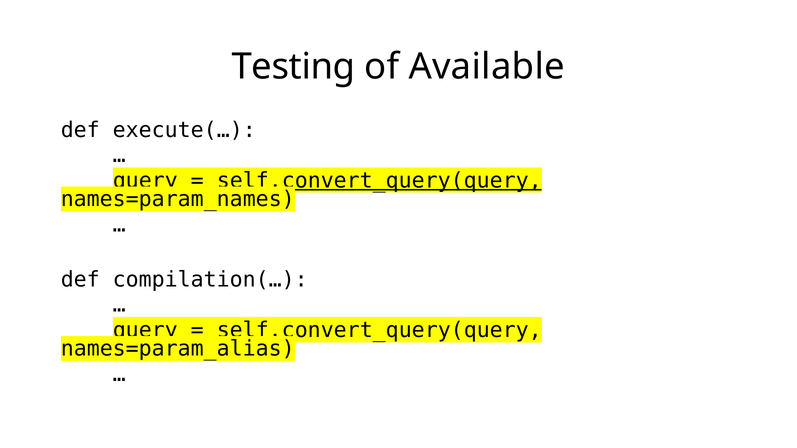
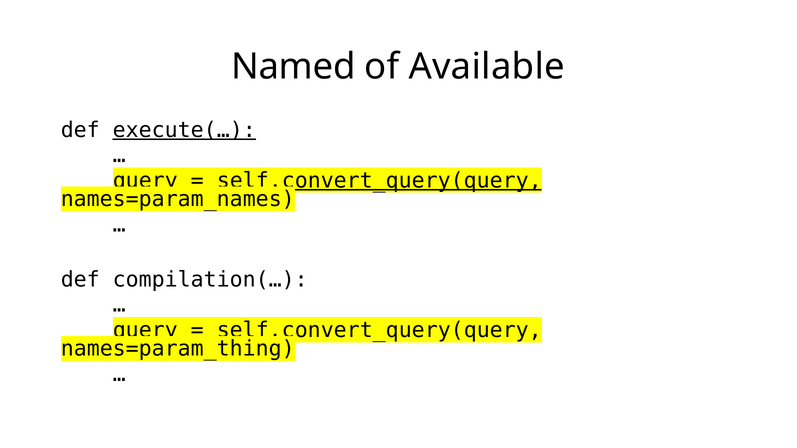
Testing: Testing -> Named
execute(… underline: none -> present
names=param_alias: names=param_alias -> names=param_thing
